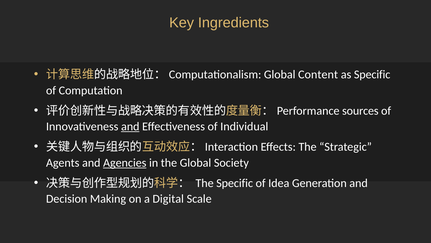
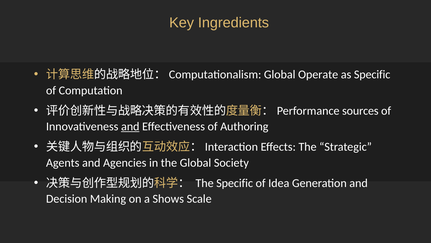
Content: Content -> Operate
Individual: Individual -> Authoring
Agencies underline: present -> none
Digital: Digital -> Shows
